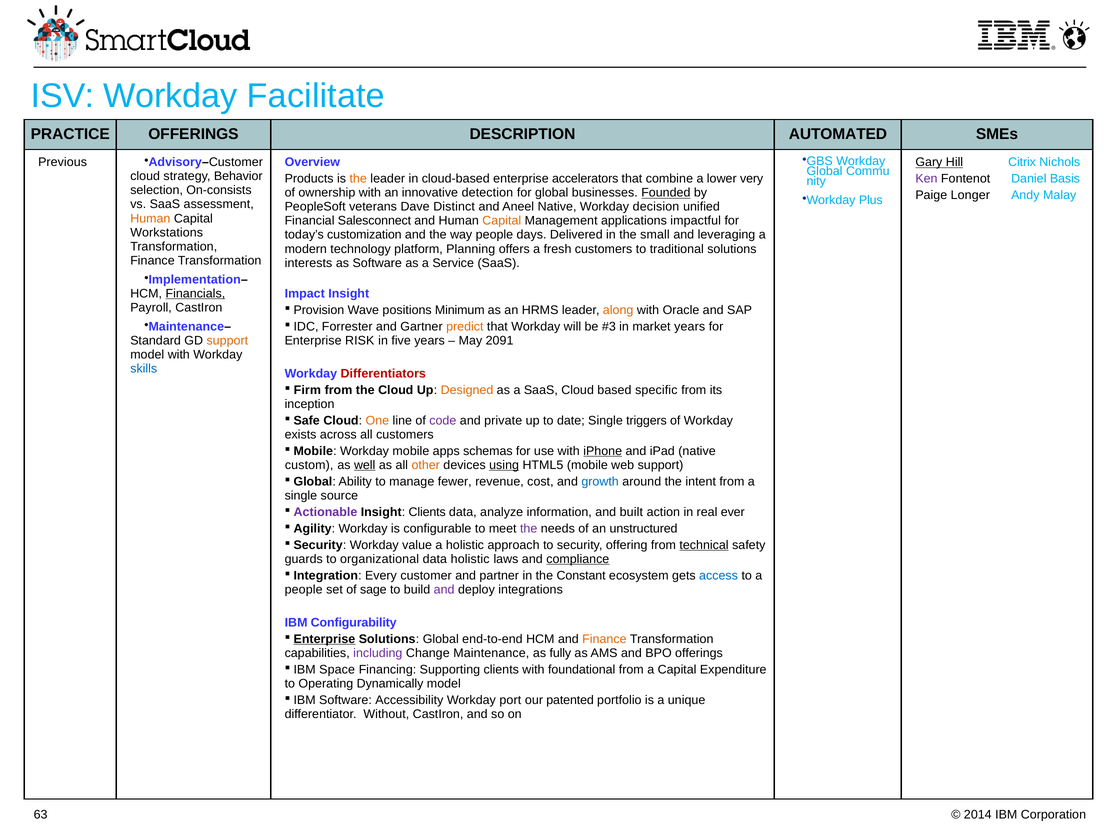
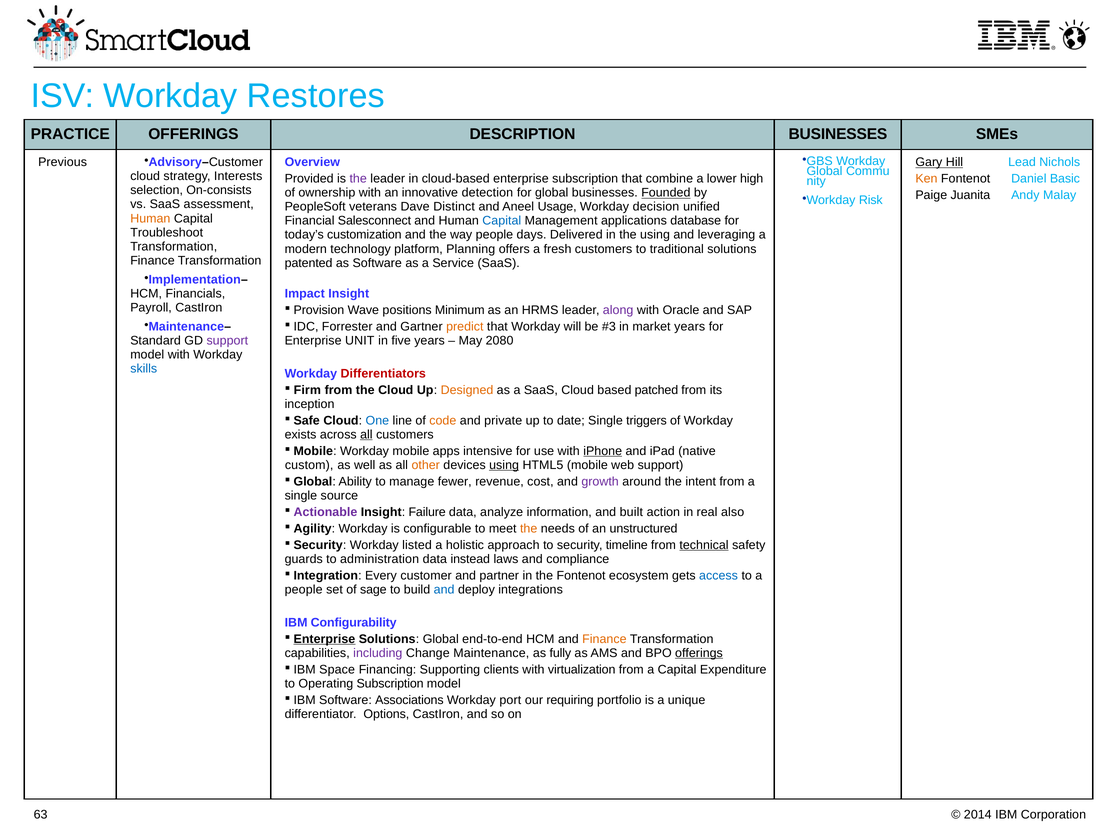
Facilitate: Facilitate -> Restores
DESCRIPTION AUTOMATED: AUTOMATED -> BUSINESSES
Citrix: Citrix -> Lead
Behavior: Behavior -> Interests
Products: Products -> Provided
the at (358, 179) colour: orange -> purple
enterprise accelerators: accelerators -> subscription
very: very -> high
Ken colour: purple -> orange
Basis: Basis -> Basic
Longer: Longer -> Juanita
Plus: Plus -> Risk
Aneel Native: Native -> Usage
Capital at (502, 221) colour: orange -> blue
impactful: impactful -> database
Workstations: Workstations -> Troubleshoot
the small: small -> using
interests: interests -> patented
Financials underline: present -> none
along colour: orange -> purple
support at (227, 340) colour: orange -> purple
RISK: RISK -> UNIT
2091: 2091 -> 2080
specific: specific -> patched
One colour: orange -> blue
code colour: purple -> orange
all at (366, 434) underline: none -> present
schemas: schemas -> intensive
well underline: present -> none
growth colour: blue -> purple
Insight Clients: Clients -> Failure
ever: ever -> also
the at (529, 528) colour: purple -> orange
value: value -> listed
offering: offering -> timeline
organizational: organizational -> administration
data holistic: holistic -> instead
compliance underline: present -> none
the Constant: Constant -> Fontenot
and at (444, 589) colour: purple -> blue
offerings at (699, 653) underline: none -> present
foundational: foundational -> virtualization
Operating Dynamically: Dynamically -> Subscription
Accessibility: Accessibility -> Associations
patented: patented -> requiring
Without: Without -> Options
